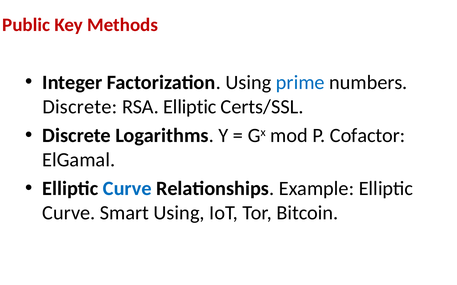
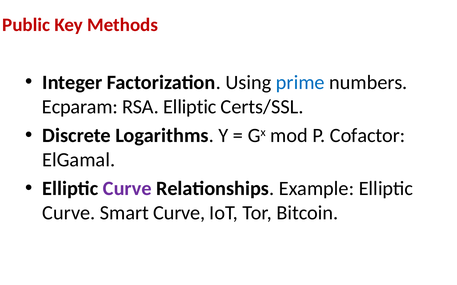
Discrete at (80, 107): Discrete -> Ecparam
Curve at (127, 189) colour: blue -> purple
Smart Using: Using -> Curve
